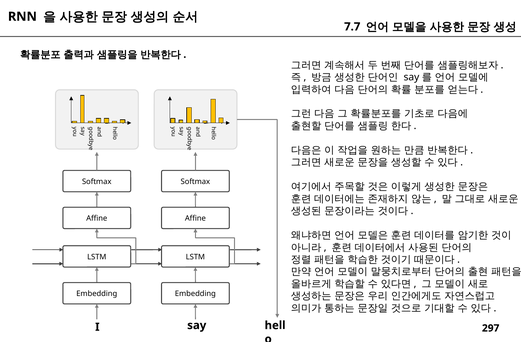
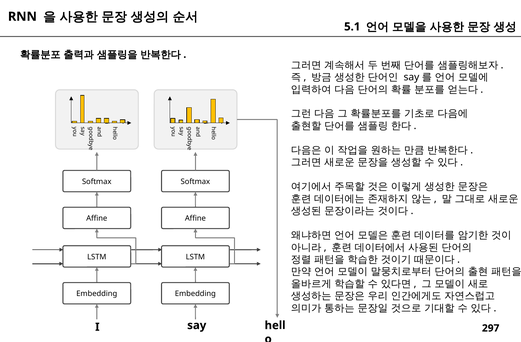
7.7: 7.7 -> 5.1
